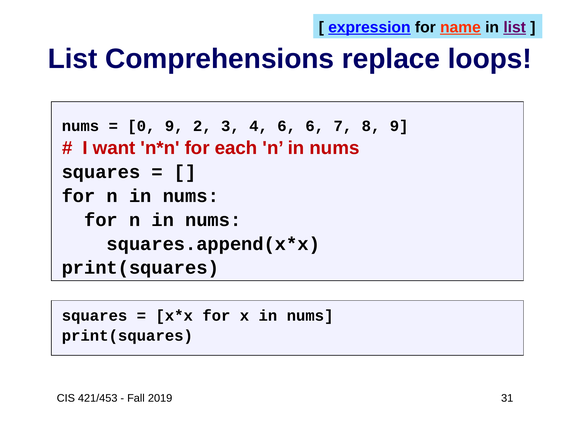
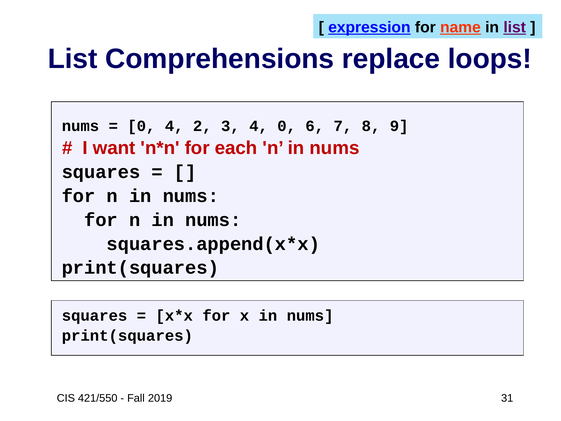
0 9: 9 -> 4
4 6: 6 -> 0
421/453: 421/453 -> 421/550
